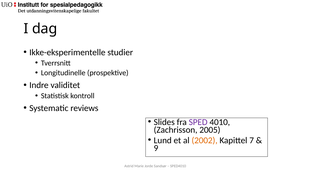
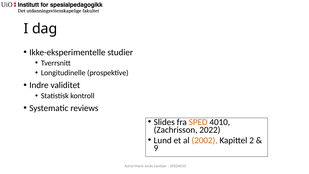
SPED colour: purple -> orange
2005: 2005 -> 2022
7: 7 -> 2
